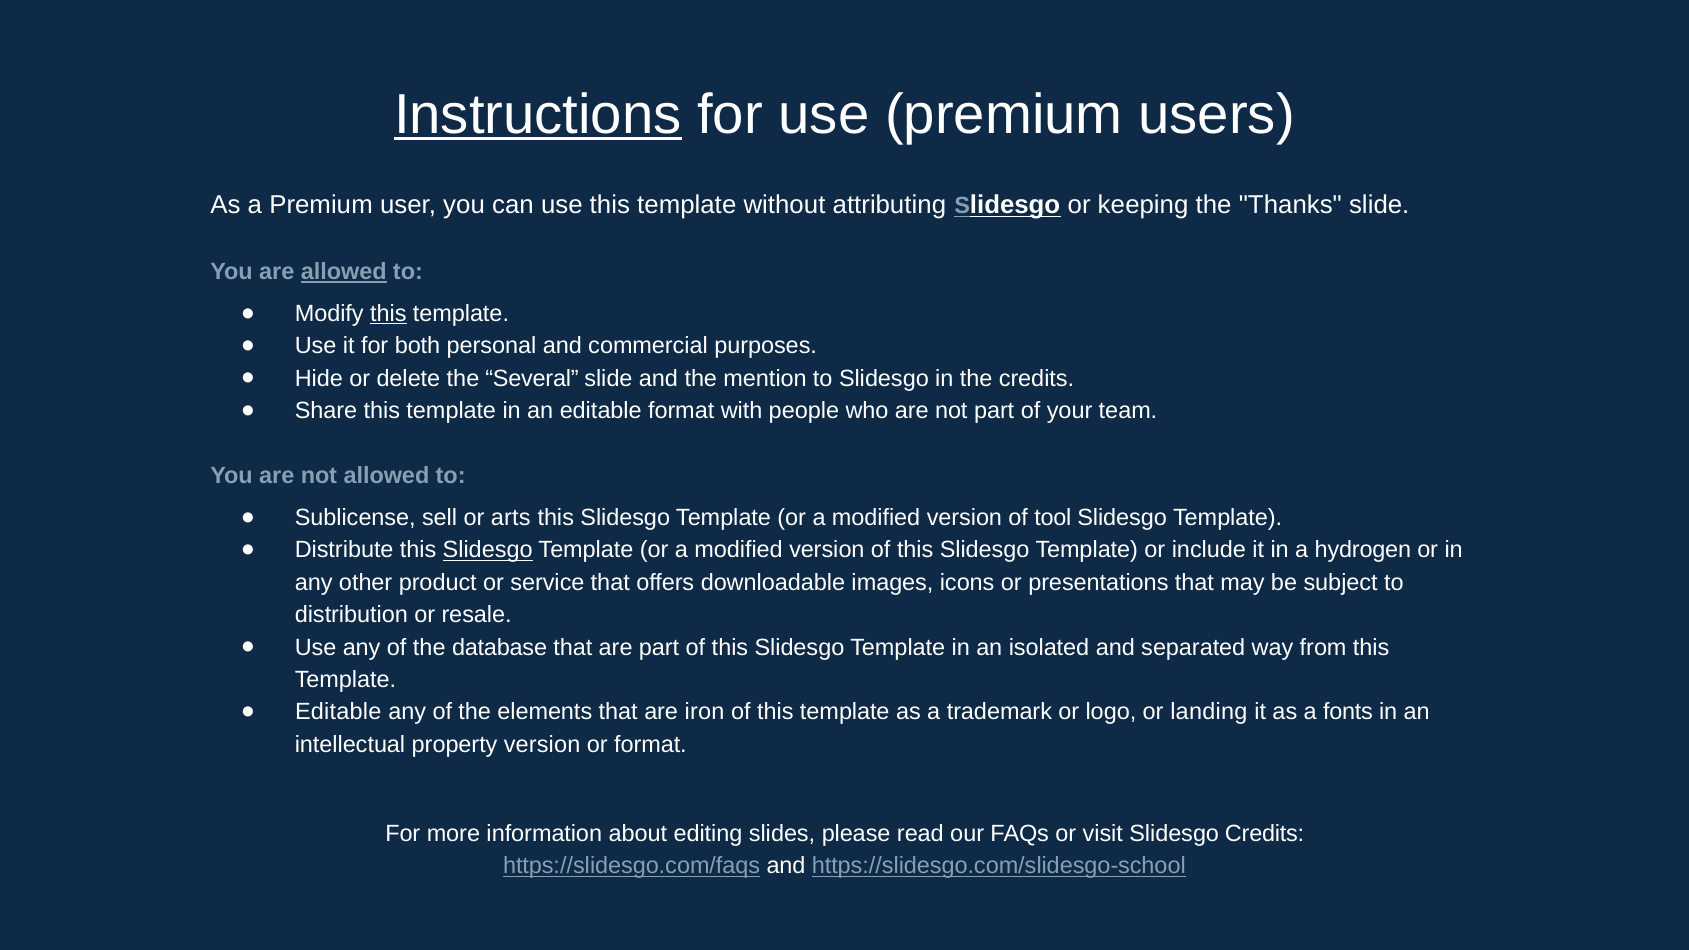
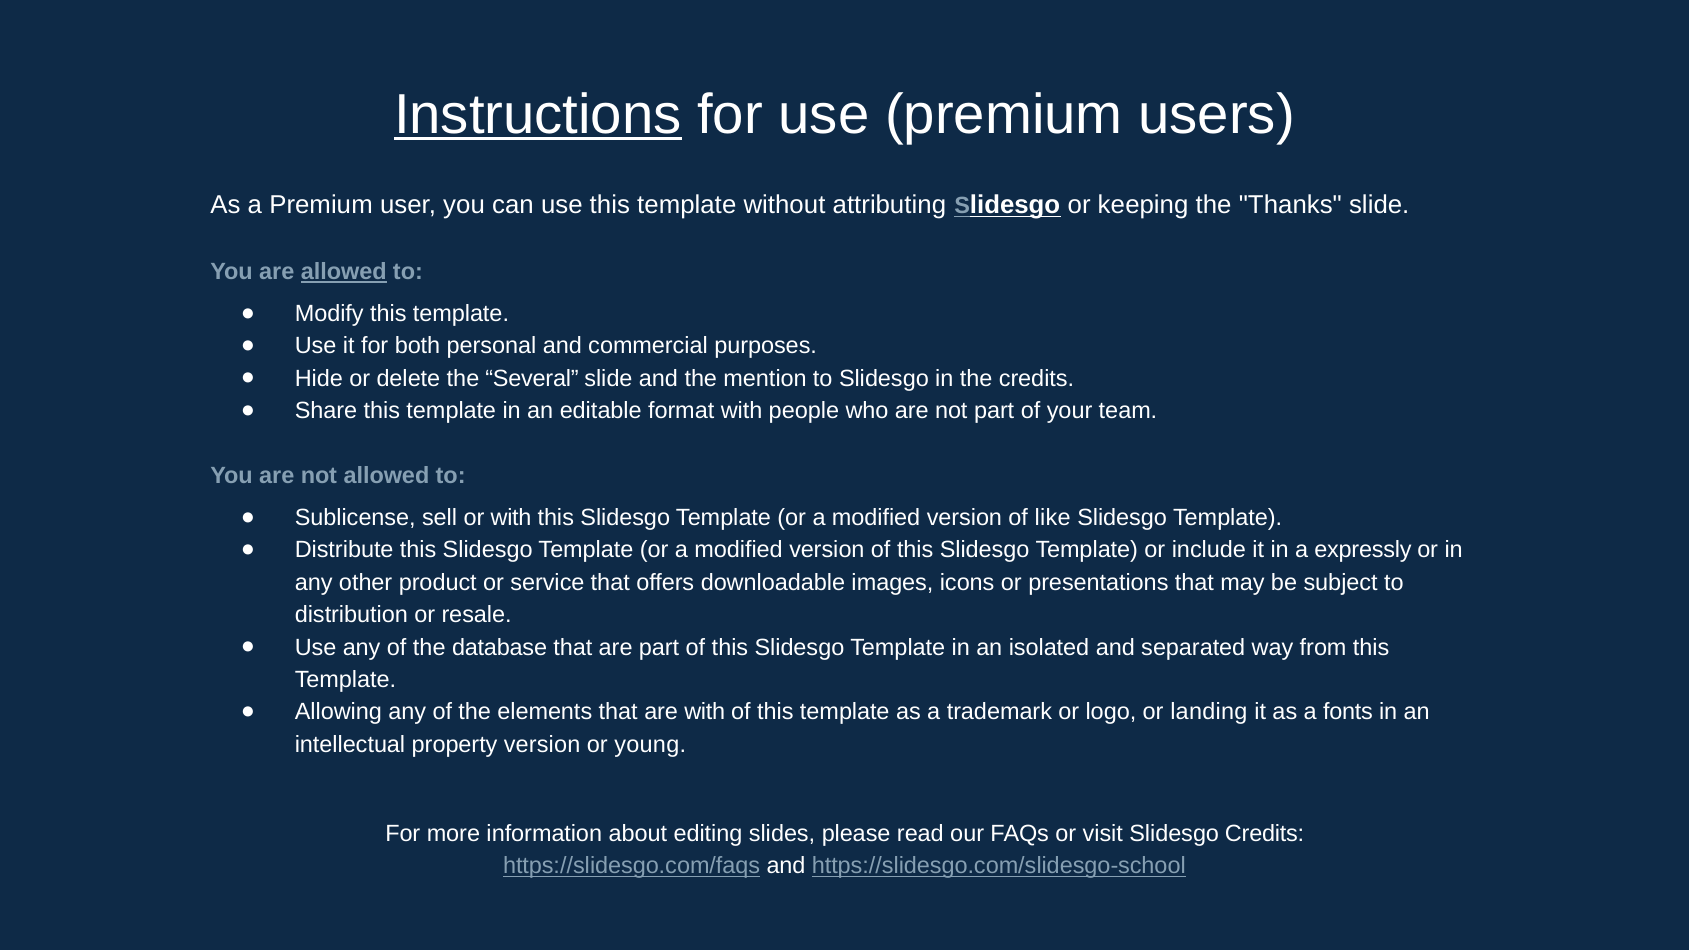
this at (388, 314) underline: present -> none
or arts: arts -> with
tool: tool -> like
Slidesgo at (488, 550) underline: present -> none
hydrogen: hydrogen -> expressly
Editable at (338, 712): Editable -> Allowing
are iron: iron -> with
or format: format -> young
